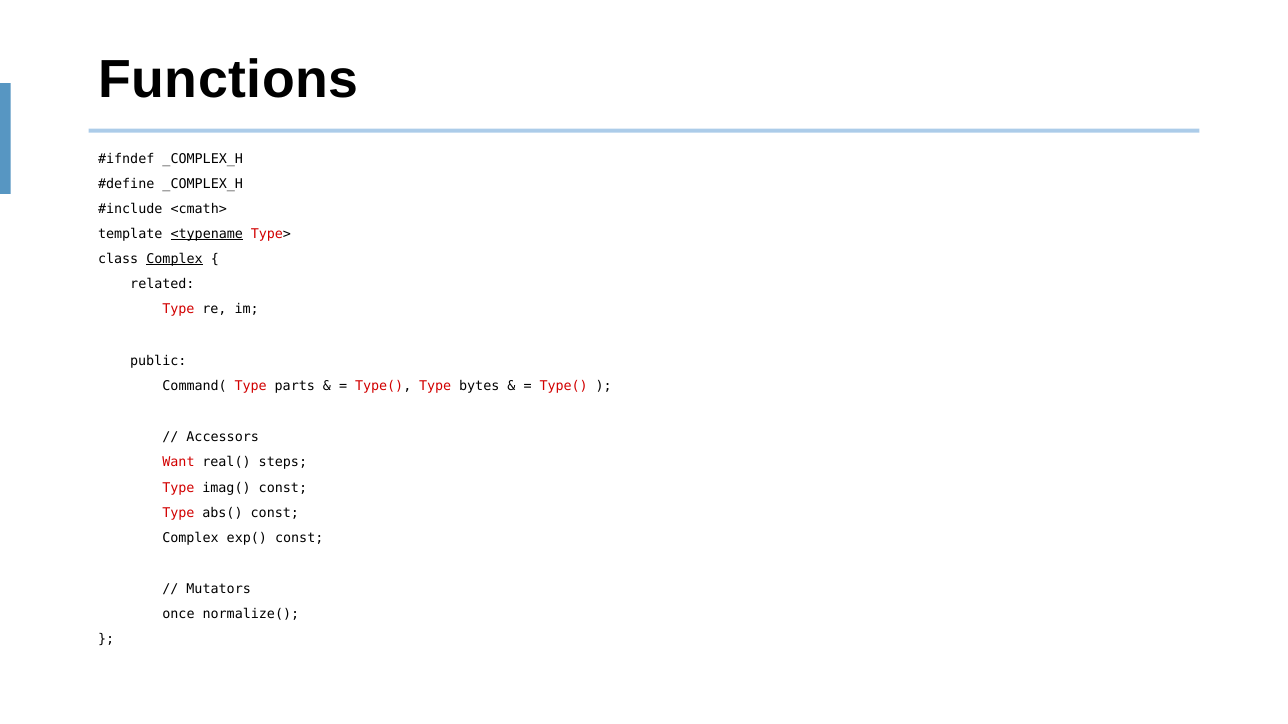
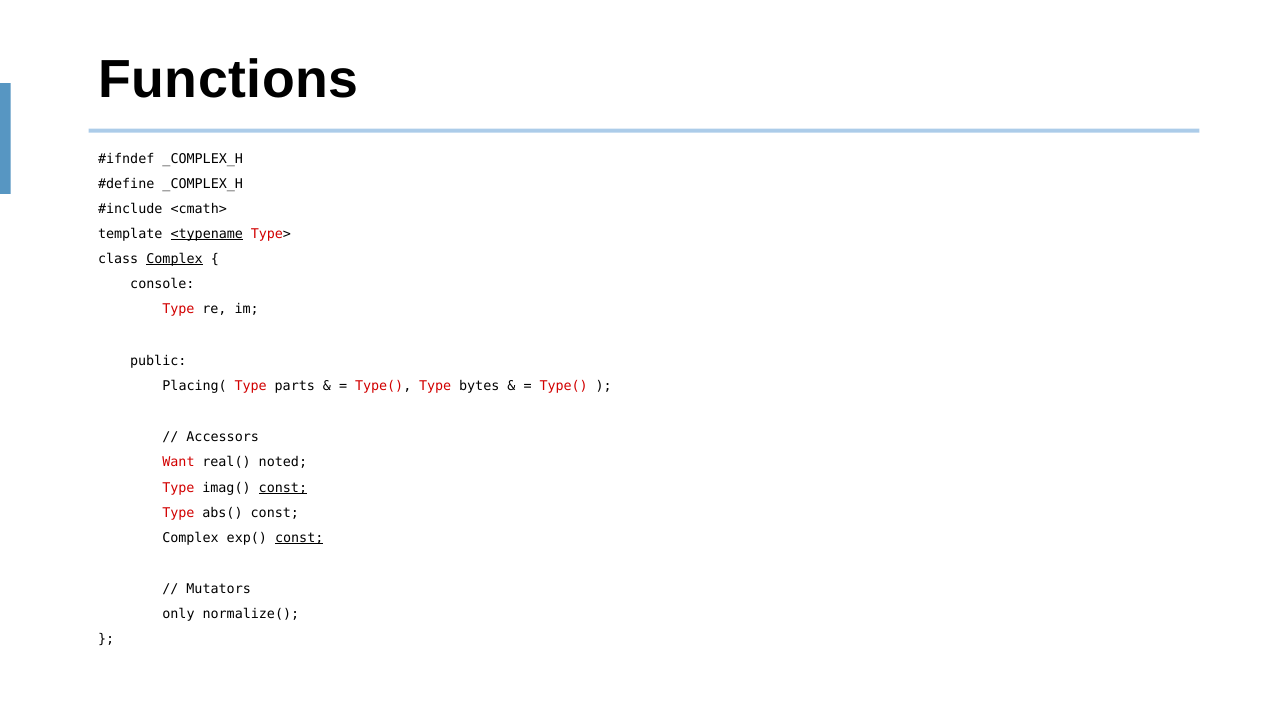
related: related -> console
Command(: Command( -> Placing(
steps: steps -> noted
const at (283, 488) underline: none -> present
const at (299, 538) underline: none -> present
once: once -> only
